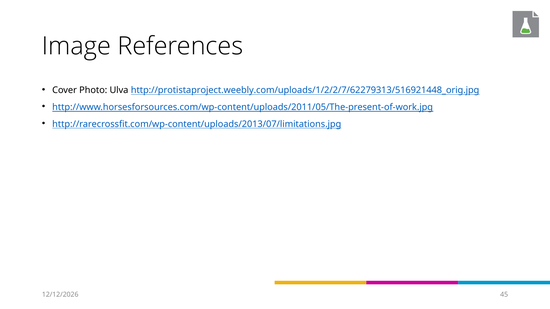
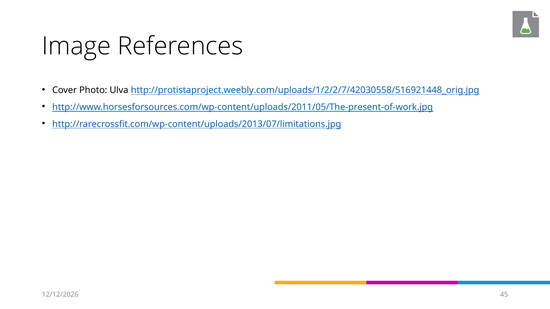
http://protistaproject.weebly.com/uploads/1/2/2/7/62279313/516921448_orig.jpg: http://protistaproject.weebly.com/uploads/1/2/2/7/62279313/516921448_orig.jpg -> http://protistaproject.weebly.com/uploads/1/2/2/7/42030558/516921448_orig.jpg
